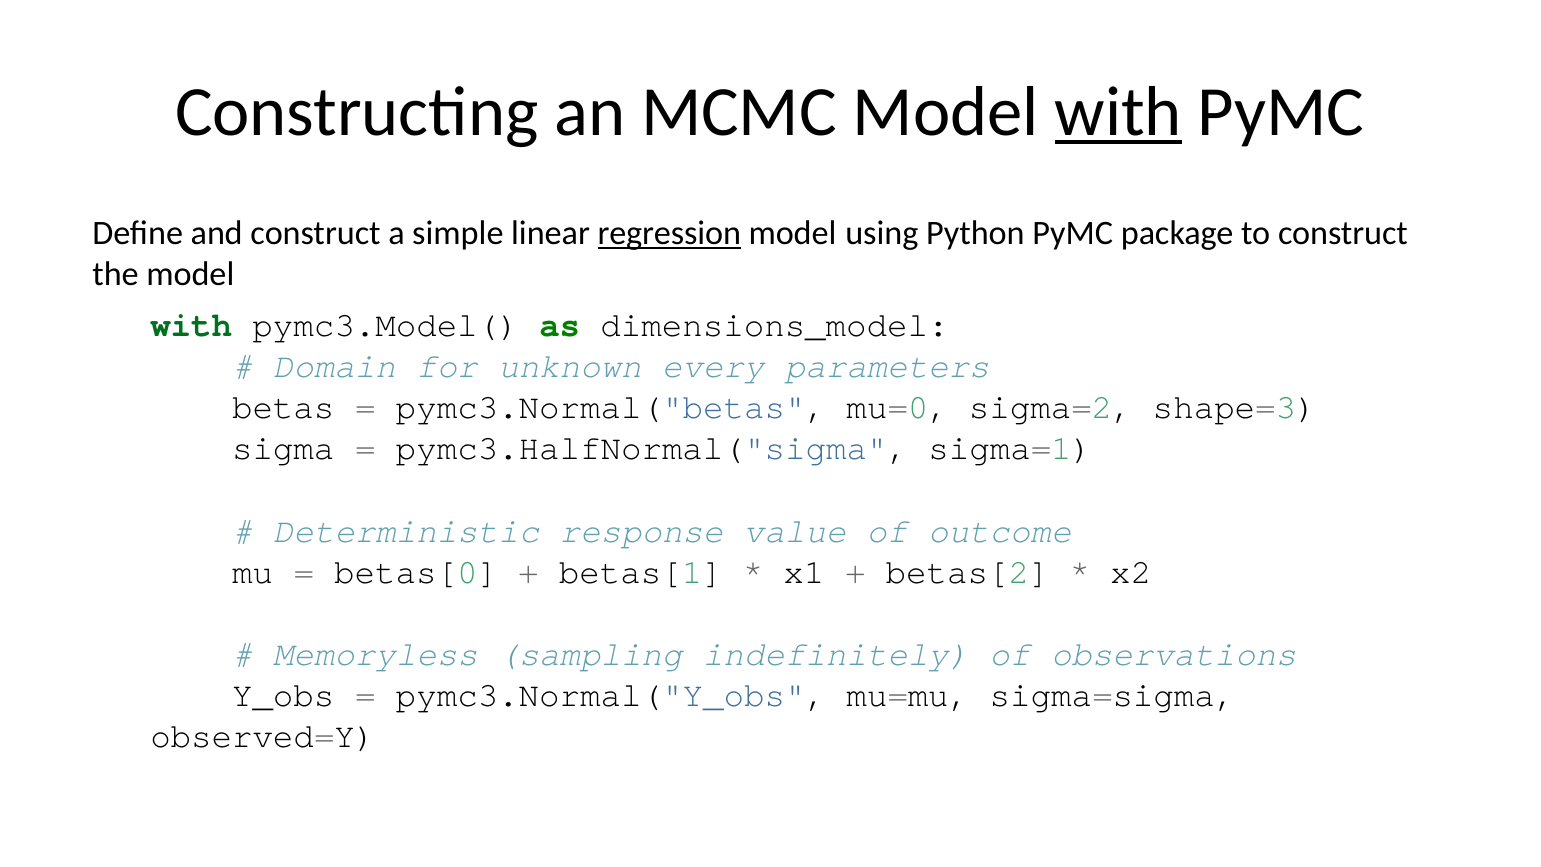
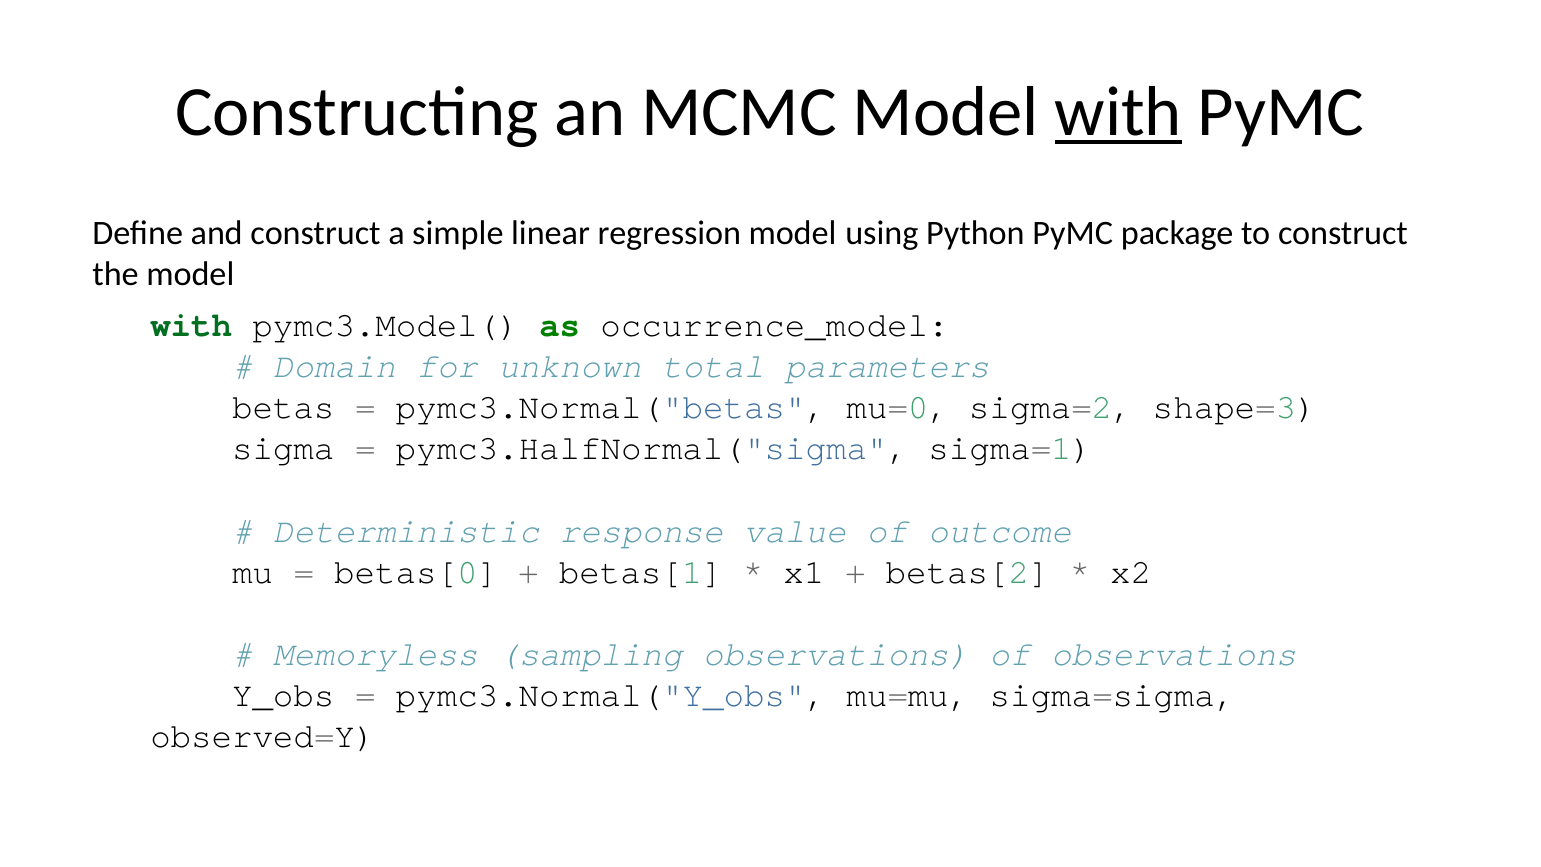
regression underline: present -> none
dimensions_model: dimensions_model -> occurrence_model
every: every -> total
sampling indefinitely: indefinitely -> observations
